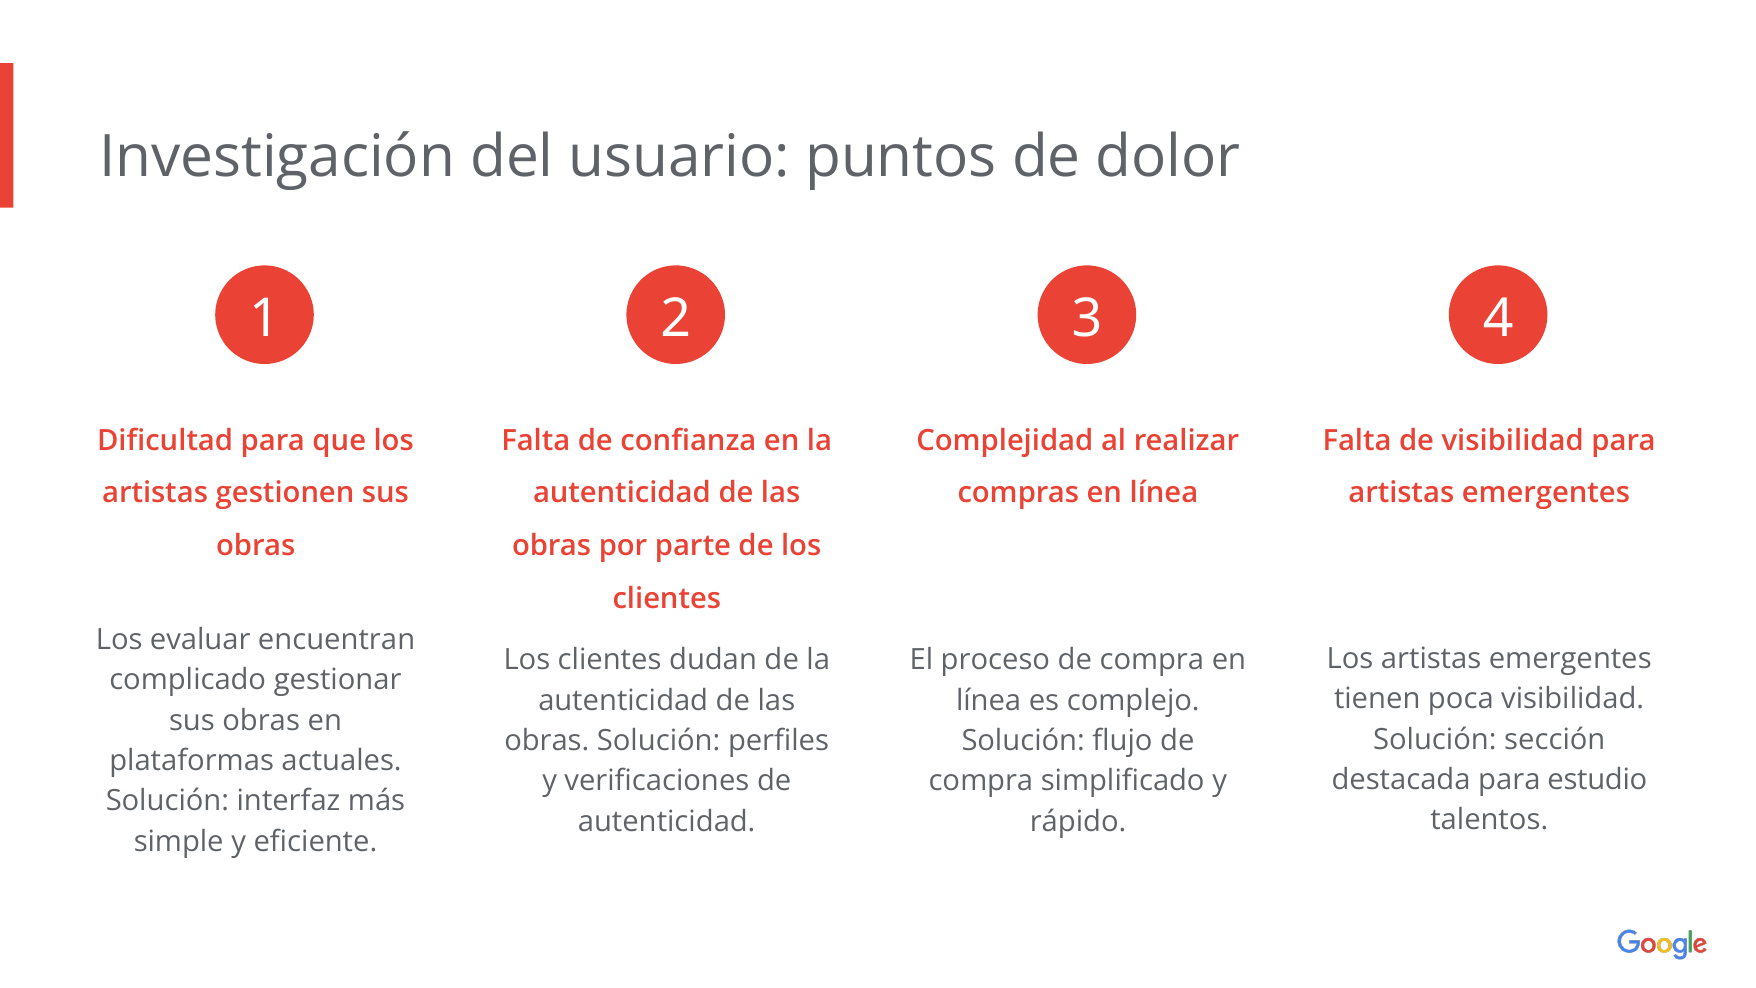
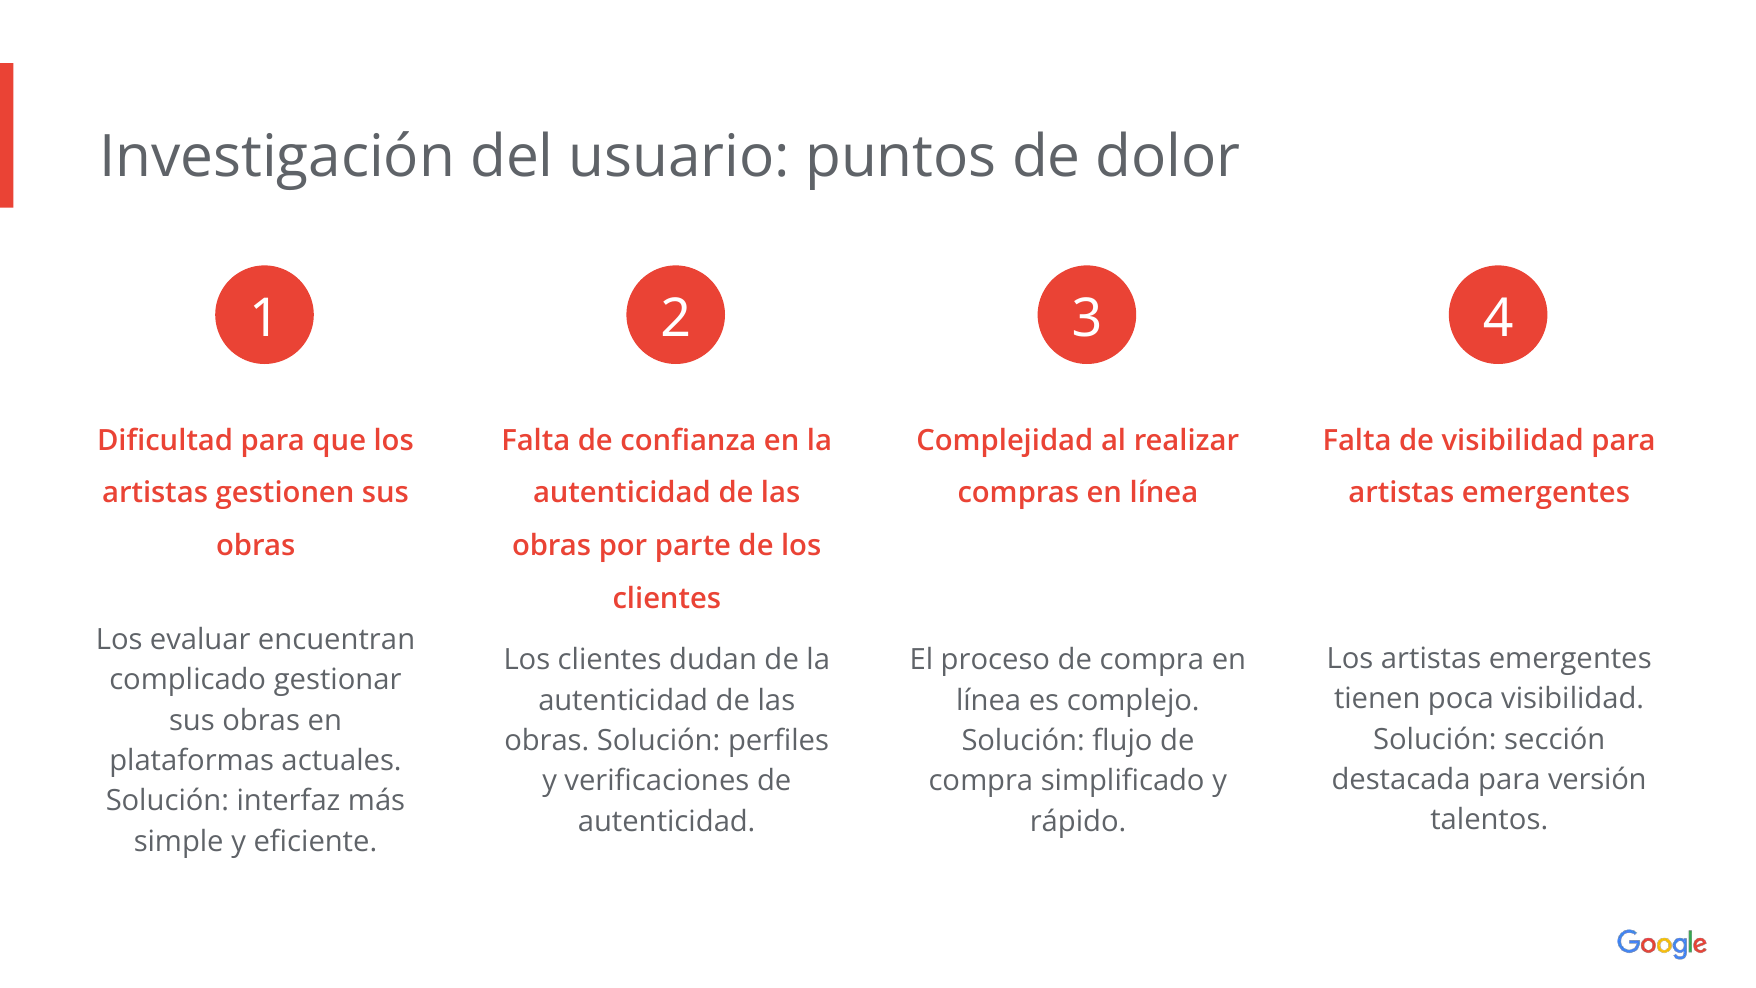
estudio: estudio -> versión
